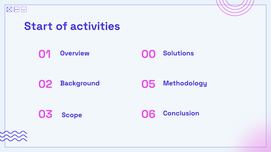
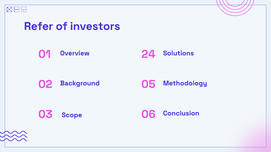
Start: Start -> Refer
activities: activities -> investors
00: 00 -> 24
